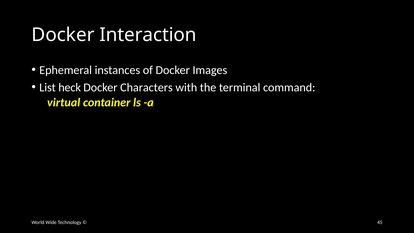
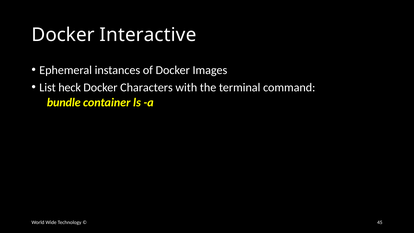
Interaction: Interaction -> Interactive
virtual: virtual -> bundle
